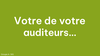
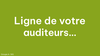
Votre at (28, 21): Votre -> Ligne
